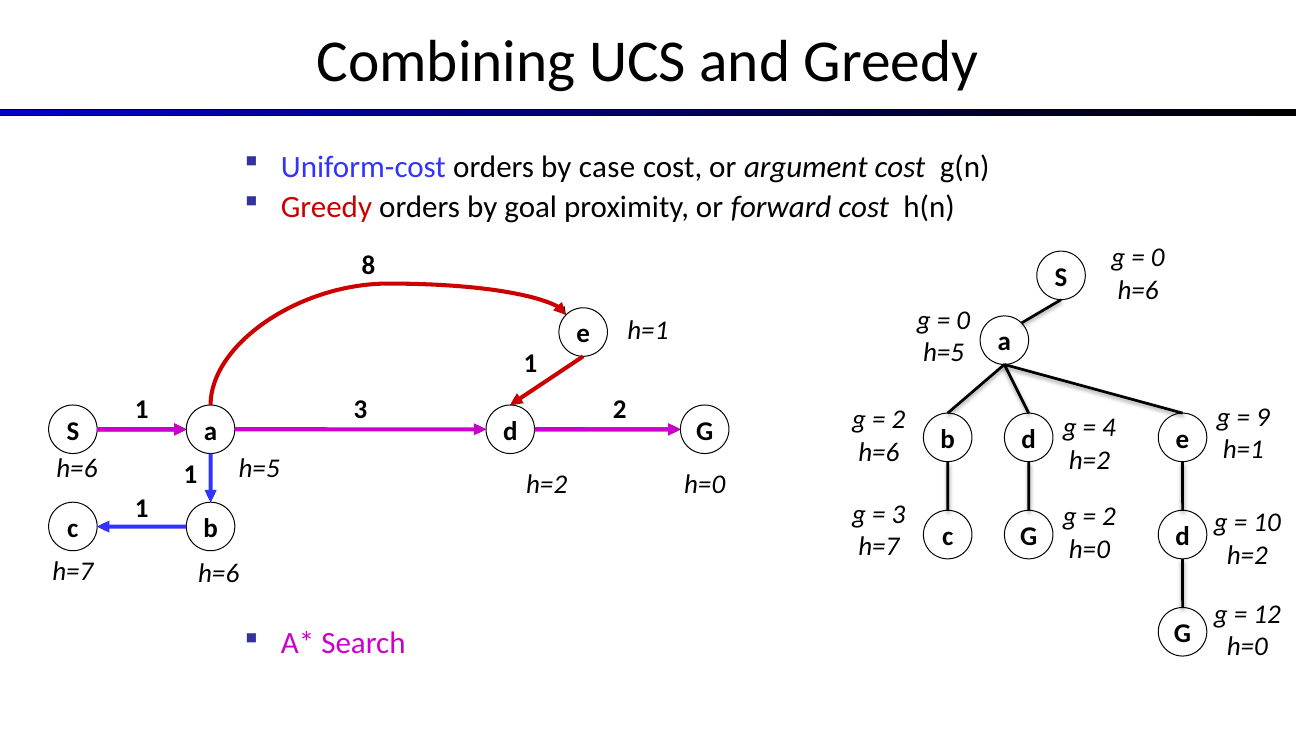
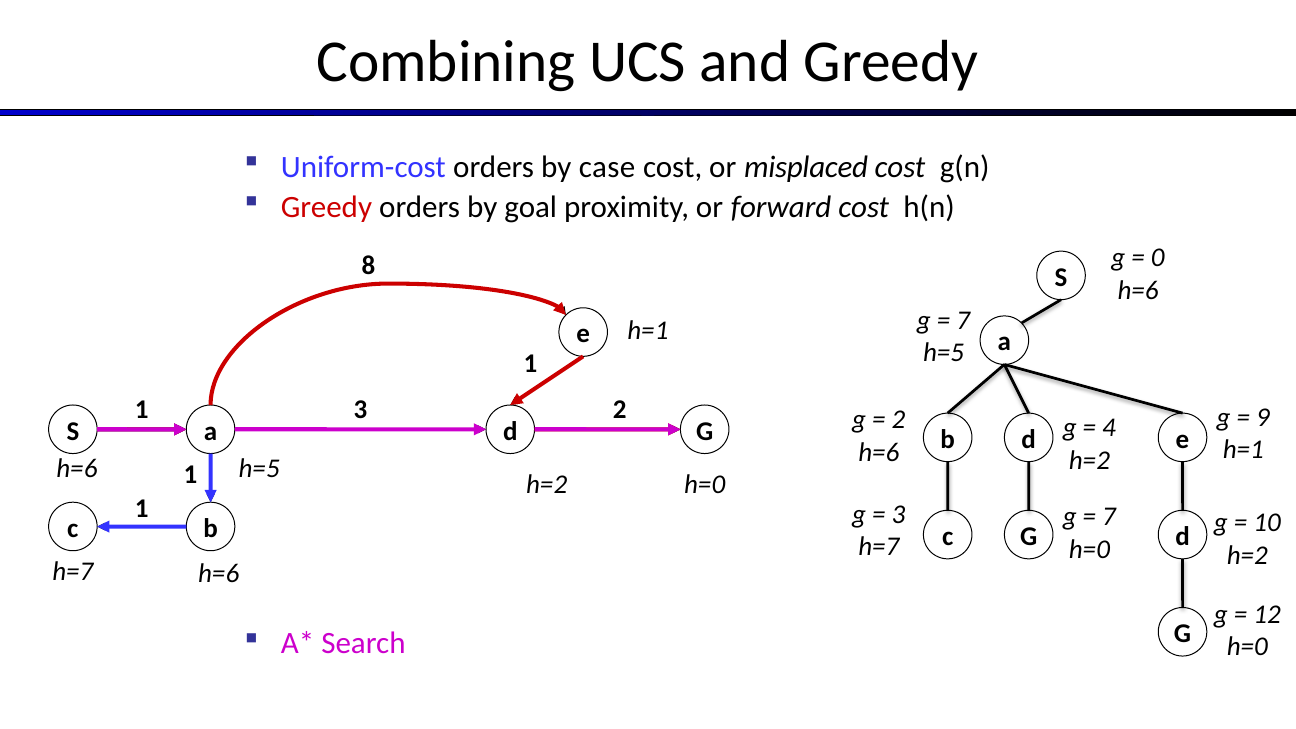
argument: argument -> misplaced
0 at (963, 320): 0 -> 7
2 at (1109, 517): 2 -> 7
